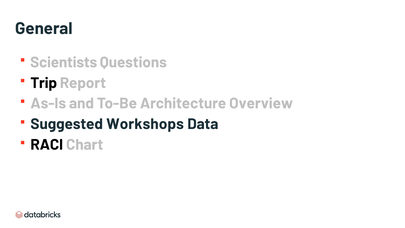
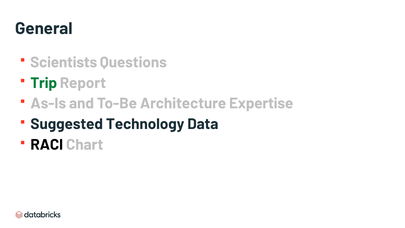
Trip colour: black -> green
Overview: Overview -> Expertise
Workshops: Workshops -> Technology
